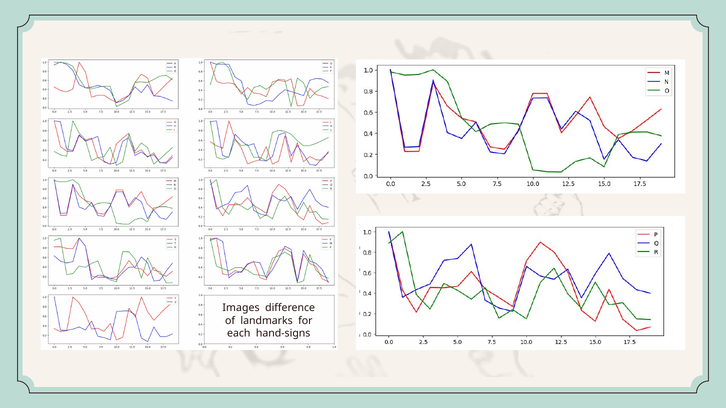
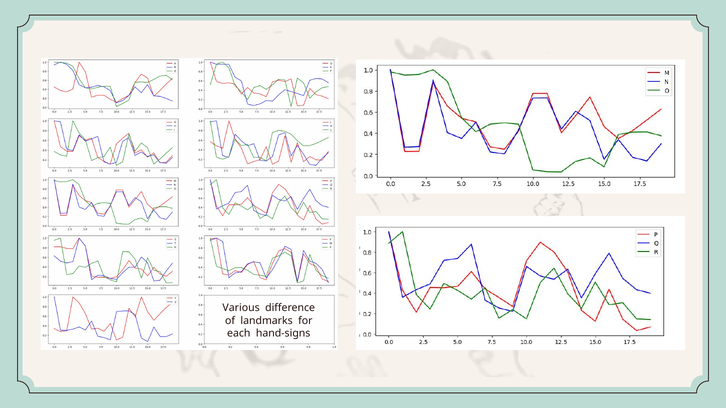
Images: Images -> Various
